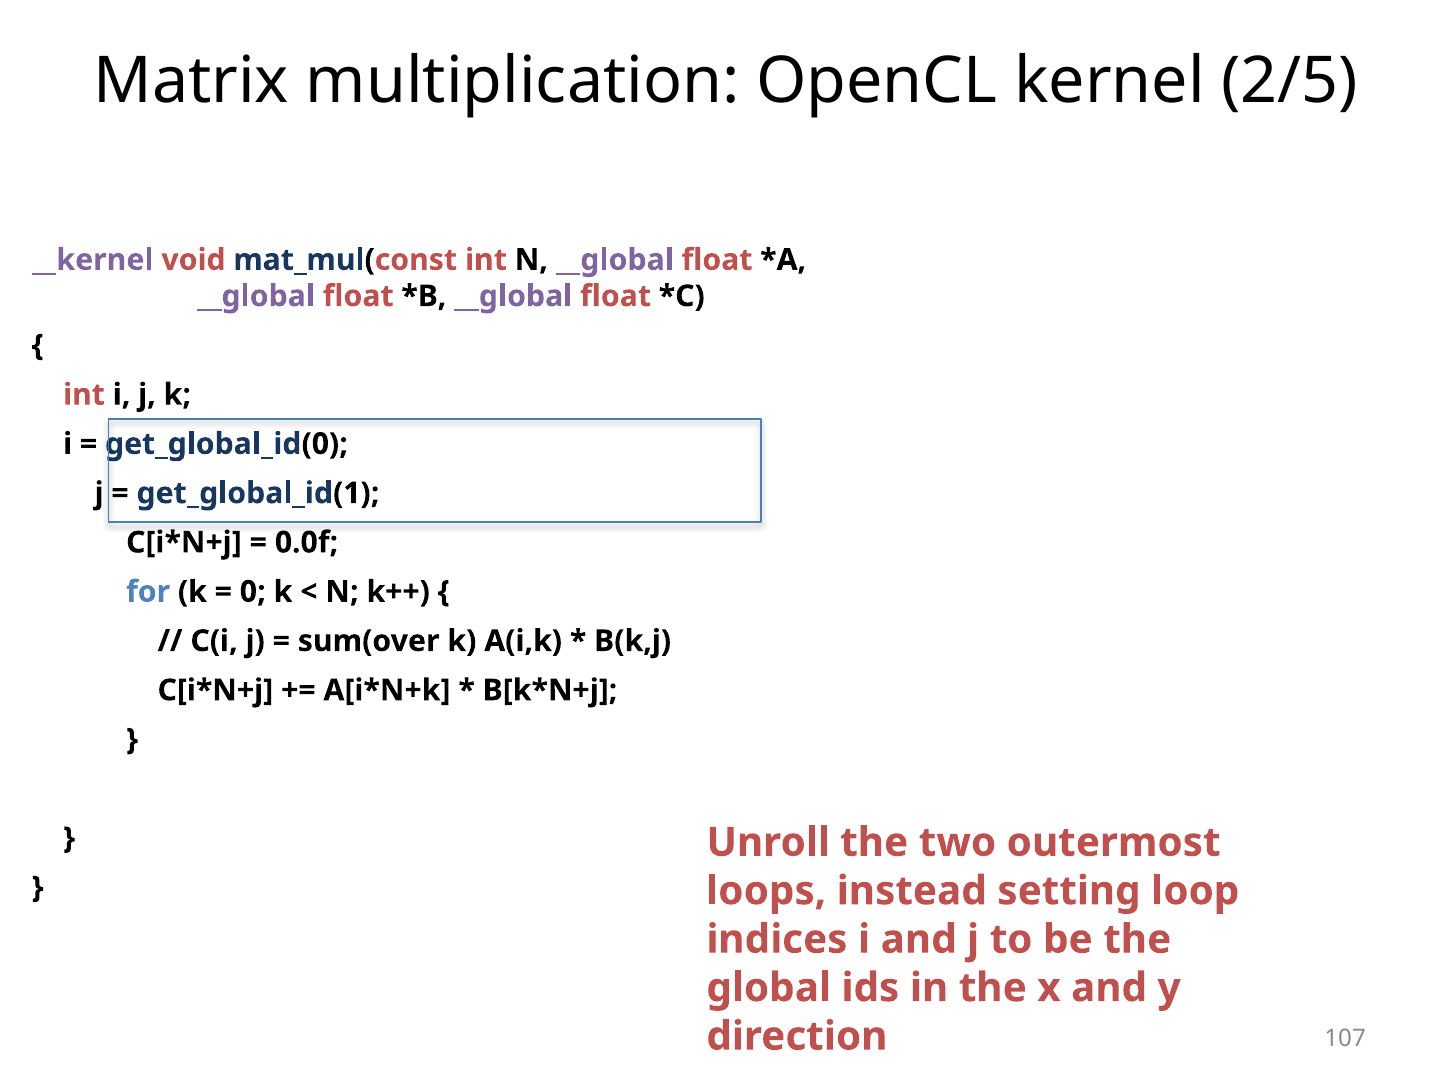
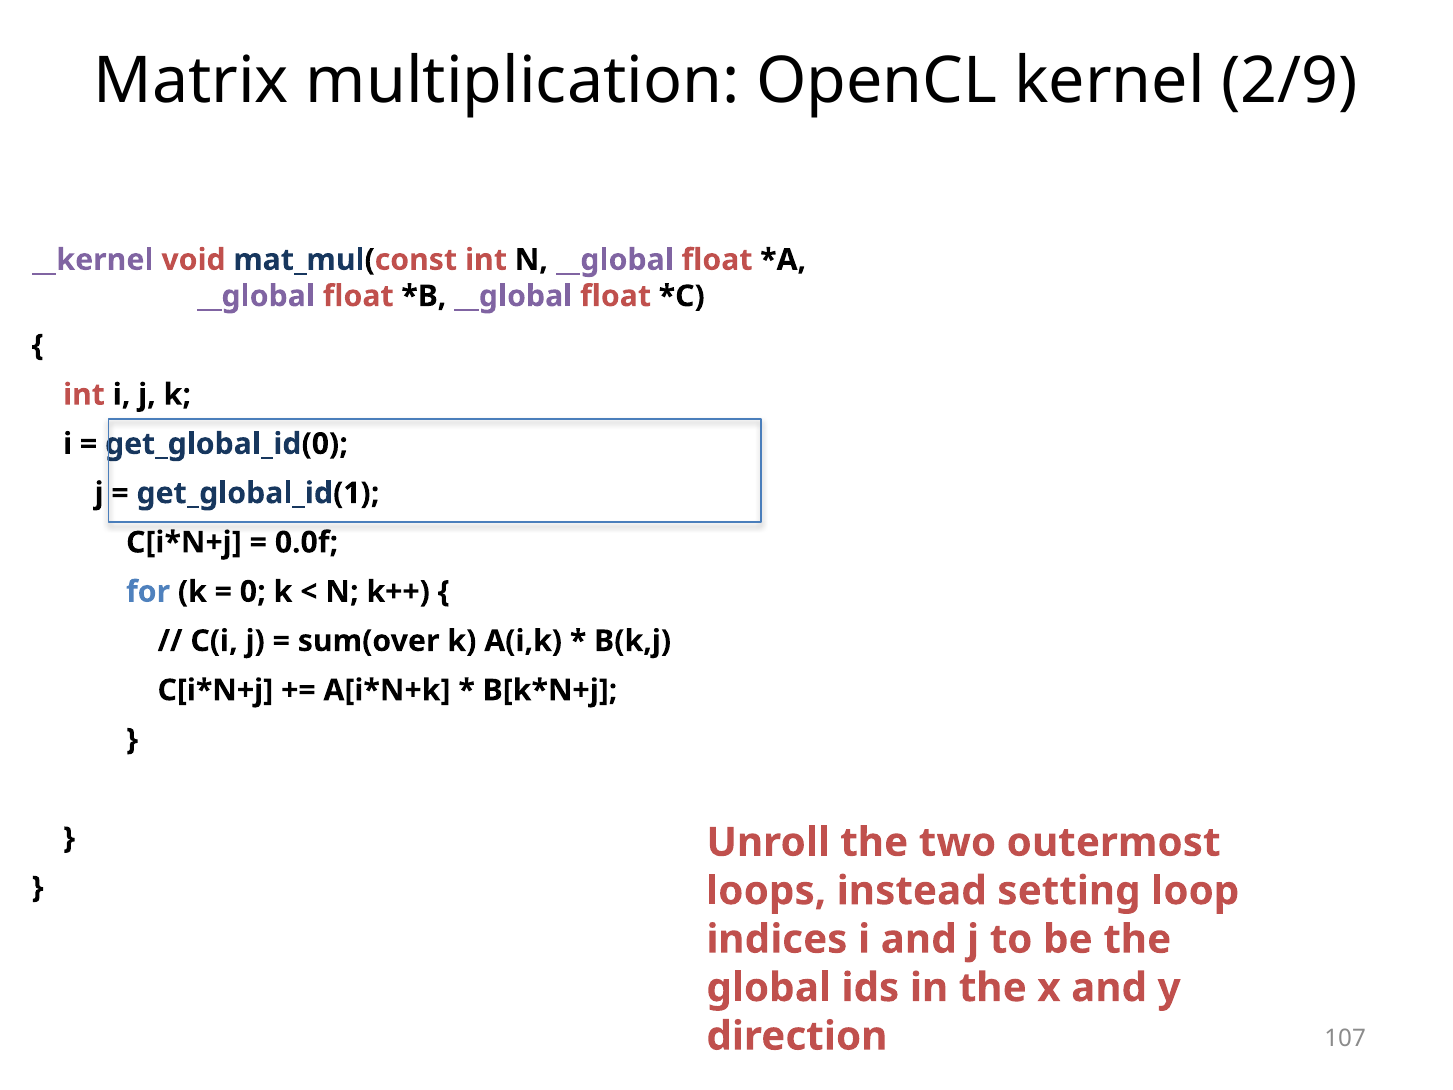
2/5: 2/5 -> 2/9
